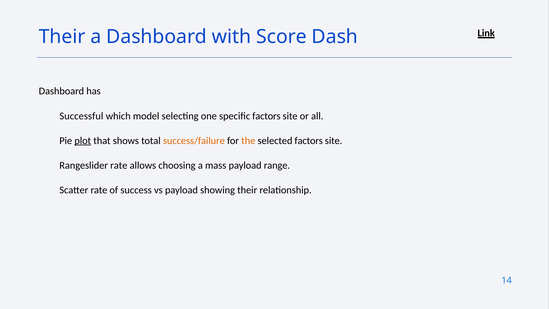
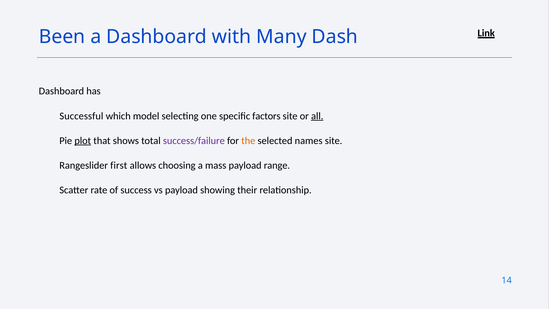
Their at (62, 37): Their -> Been
Score: Score -> Many
all underline: none -> present
success/failure colour: orange -> purple
selected factors: factors -> names
Rangeslider rate: rate -> first
